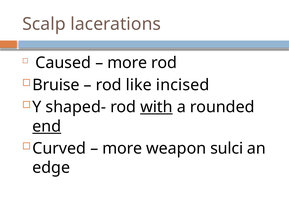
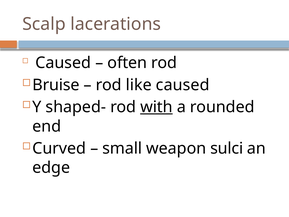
more at (127, 63): more -> often
like incised: incised -> caused
end underline: present -> none
more at (122, 148): more -> small
